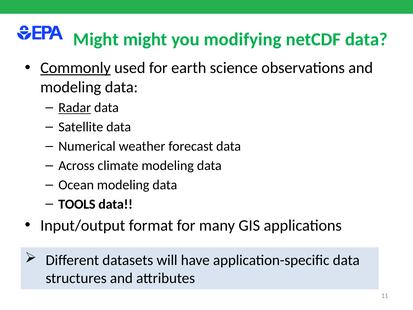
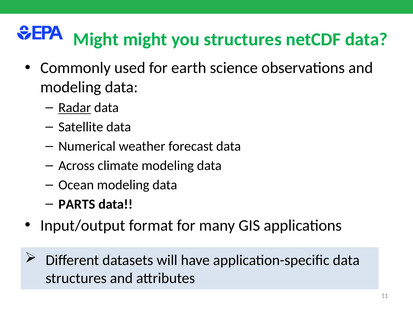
you modifying: modifying -> structures
Commonly underline: present -> none
TOOLS: TOOLS -> PARTS
